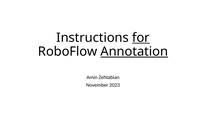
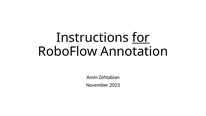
Annotation underline: present -> none
